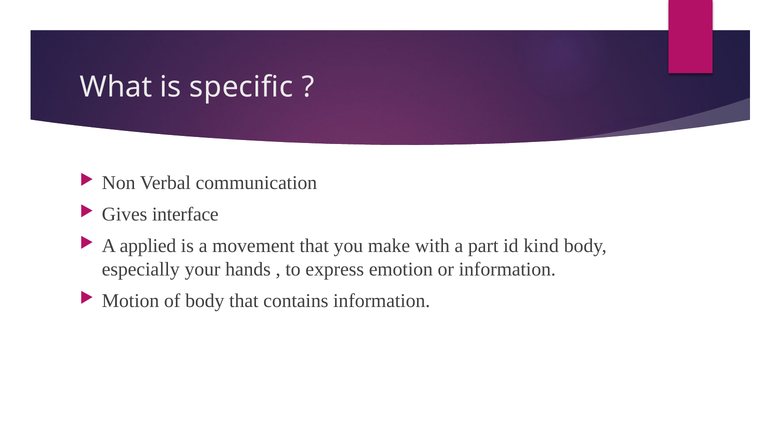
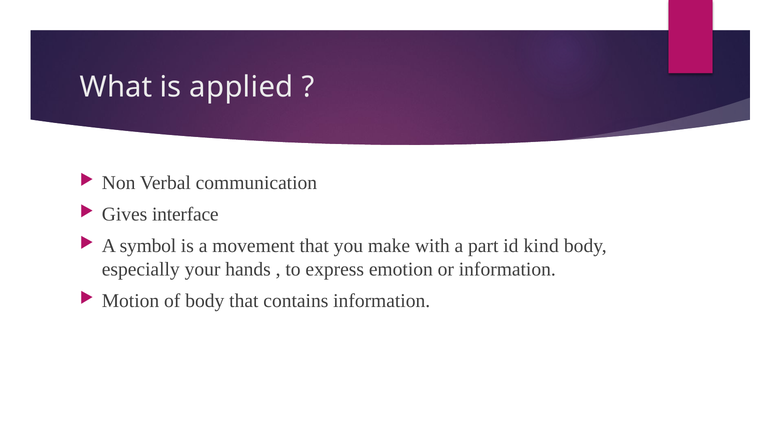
specific: specific -> applied
applied: applied -> symbol
